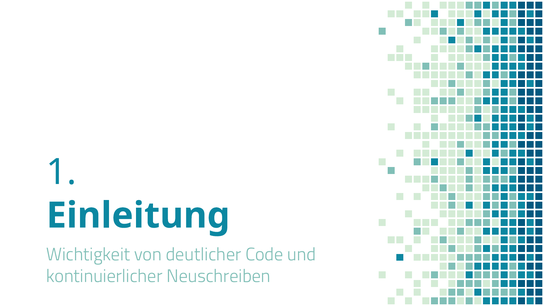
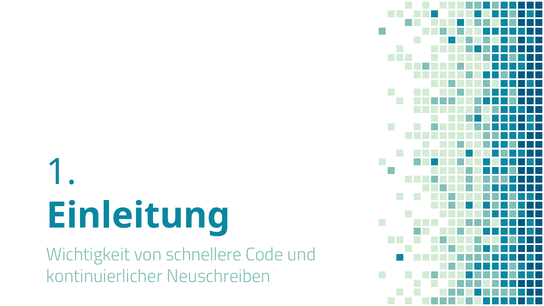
deutlicher: deutlicher -> schnellere
